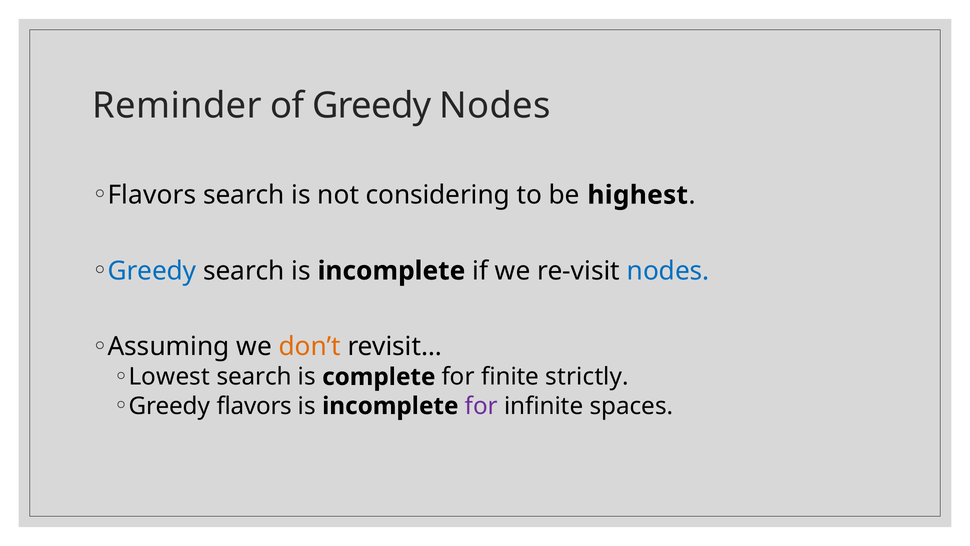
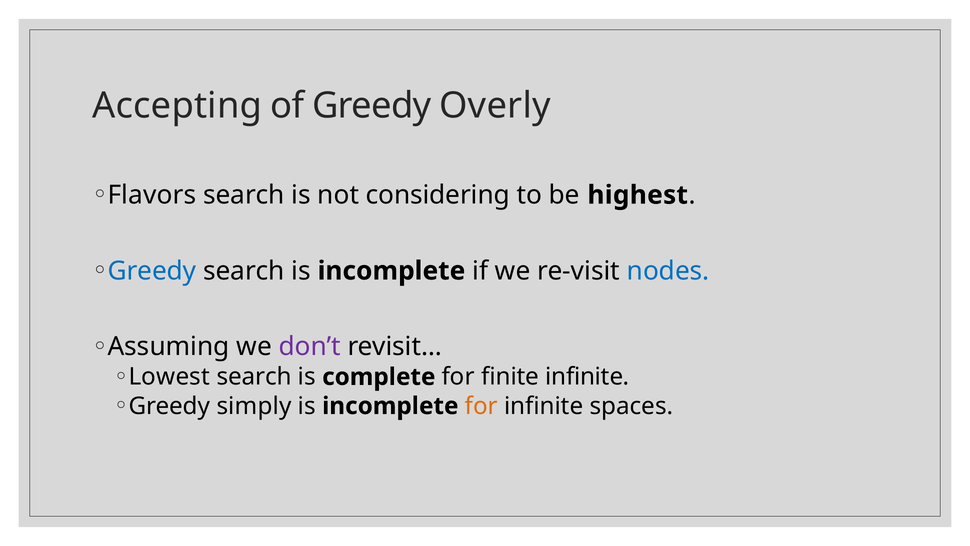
Reminder: Reminder -> Accepting
Greedy Nodes: Nodes -> Overly
don’t colour: orange -> purple
finite strictly: strictly -> infinite
Greedy flavors: flavors -> simply
for at (481, 406) colour: purple -> orange
